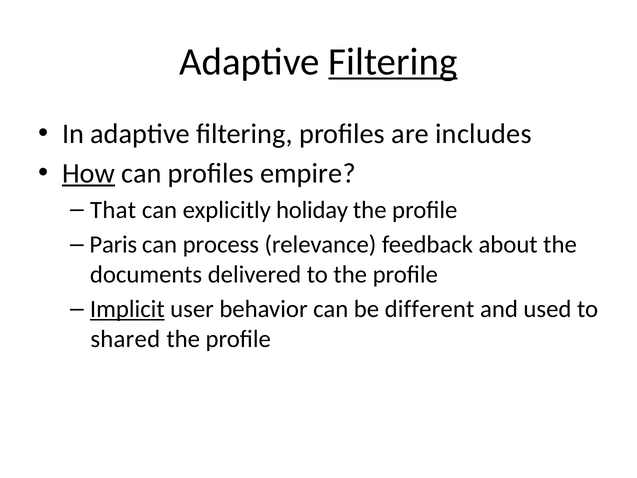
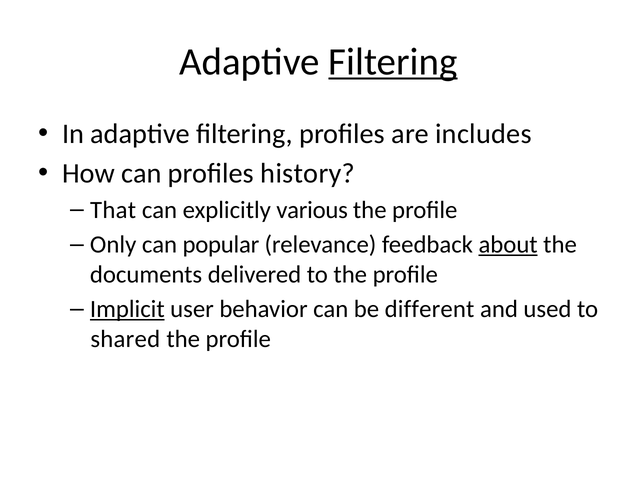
How underline: present -> none
empire: empire -> history
holiday: holiday -> various
Paris: Paris -> Only
process: process -> popular
about underline: none -> present
